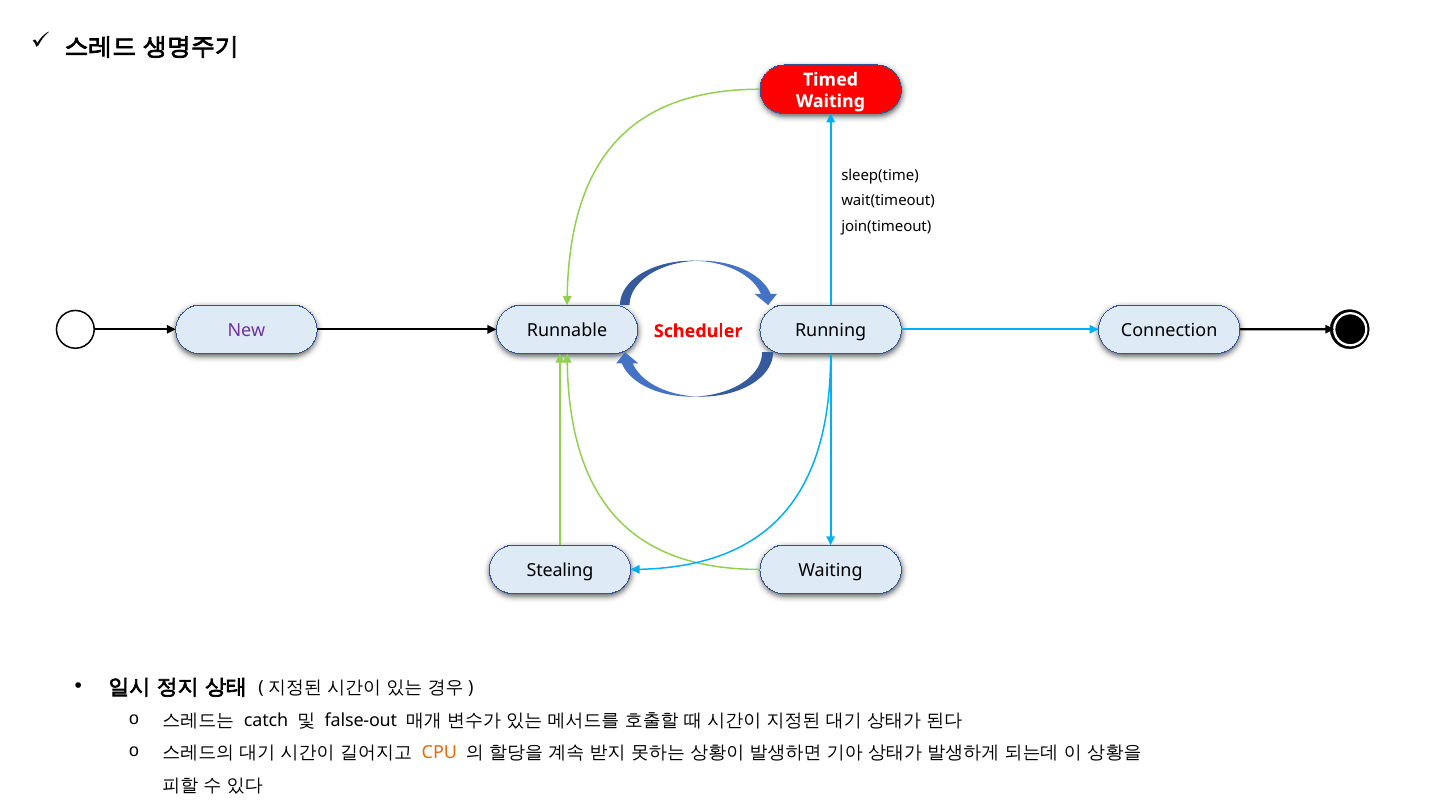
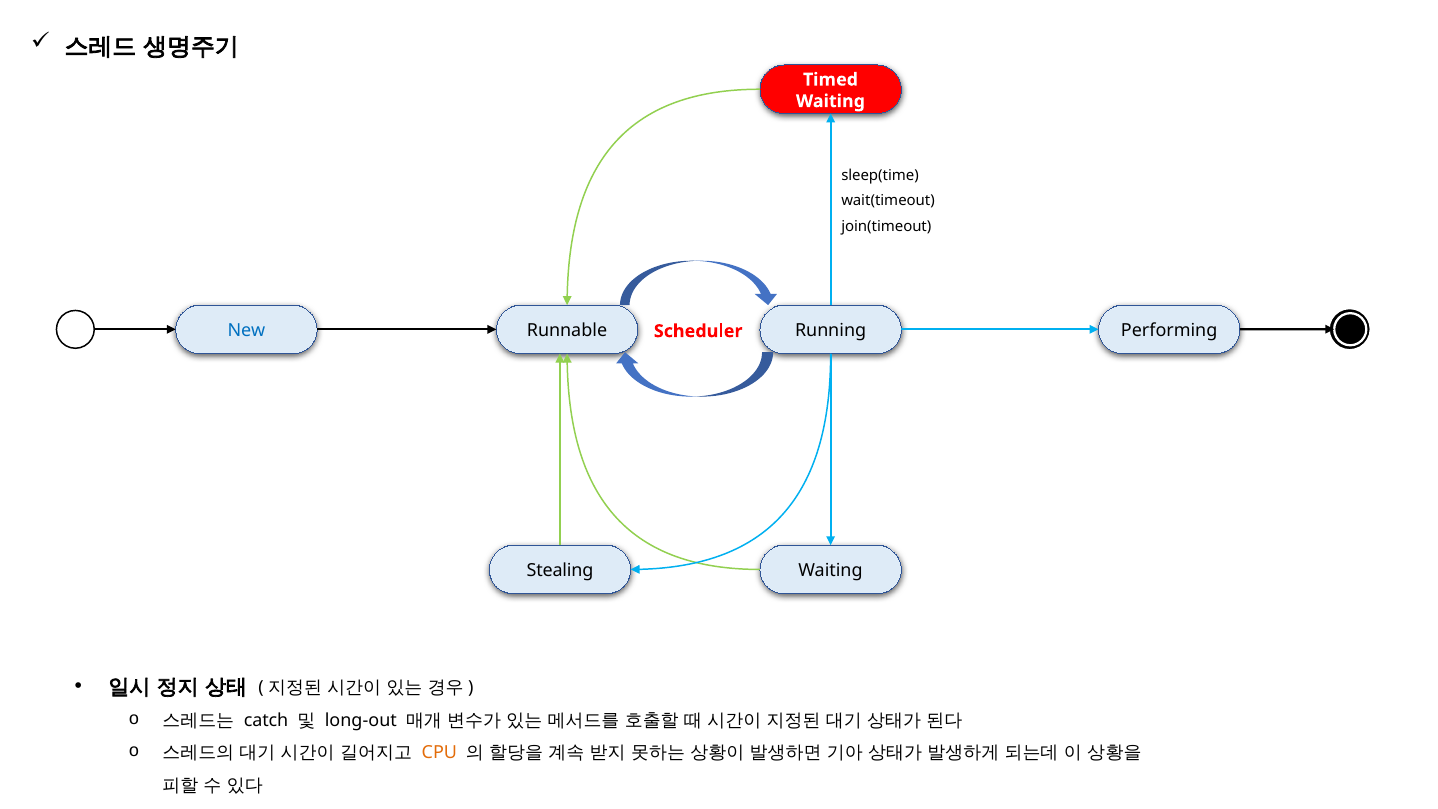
New colour: purple -> blue
Connection: Connection -> Performing
false-out: false-out -> long-out
